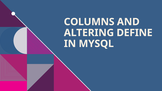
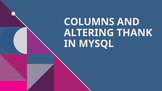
DEFINE: DEFINE -> THANK
